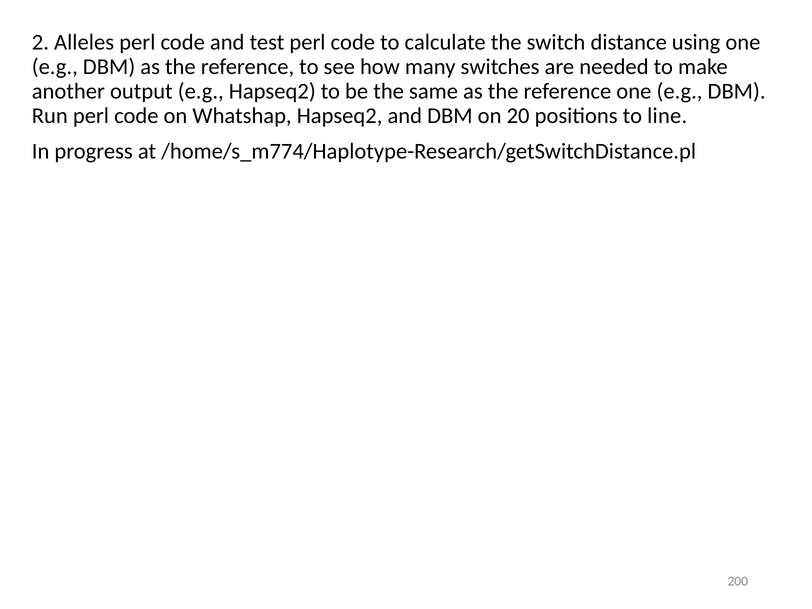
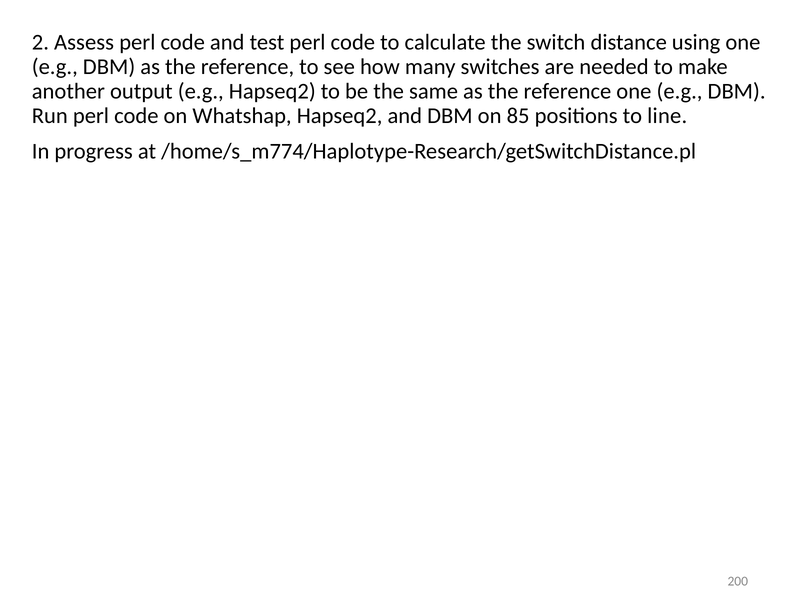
Alleles: Alleles -> Assess
20: 20 -> 85
